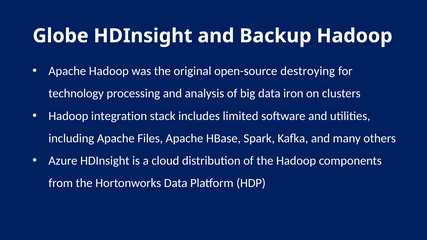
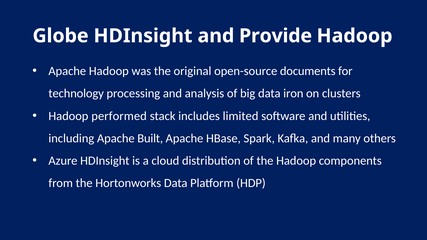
Backup: Backup -> Provide
destroying: destroying -> documents
integration: integration -> performed
Files: Files -> Built
